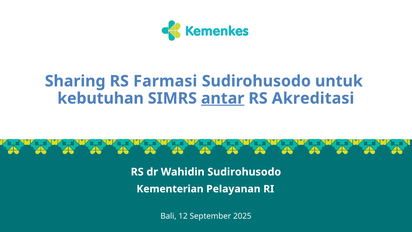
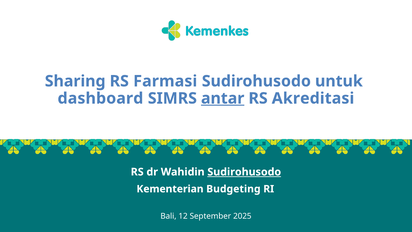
kebutuhan: kebutuhan -> dashboard
Sudirohusodo at (244, 172) underline: none -> present
Pelayanan: Pelayanan -> Budgeting
